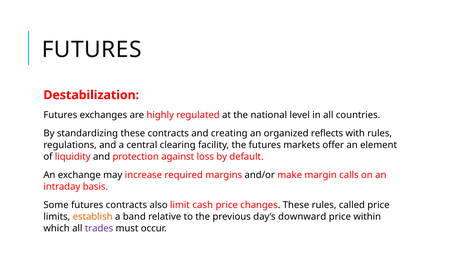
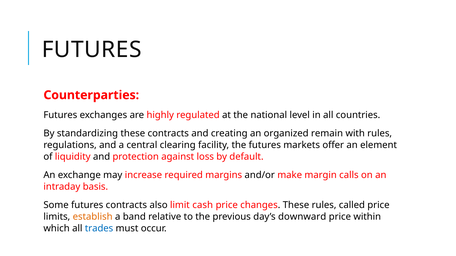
Destabilization: Destabilization -> Counterparties
reflects: reflects -> remain
trades colour: purple -> blue
